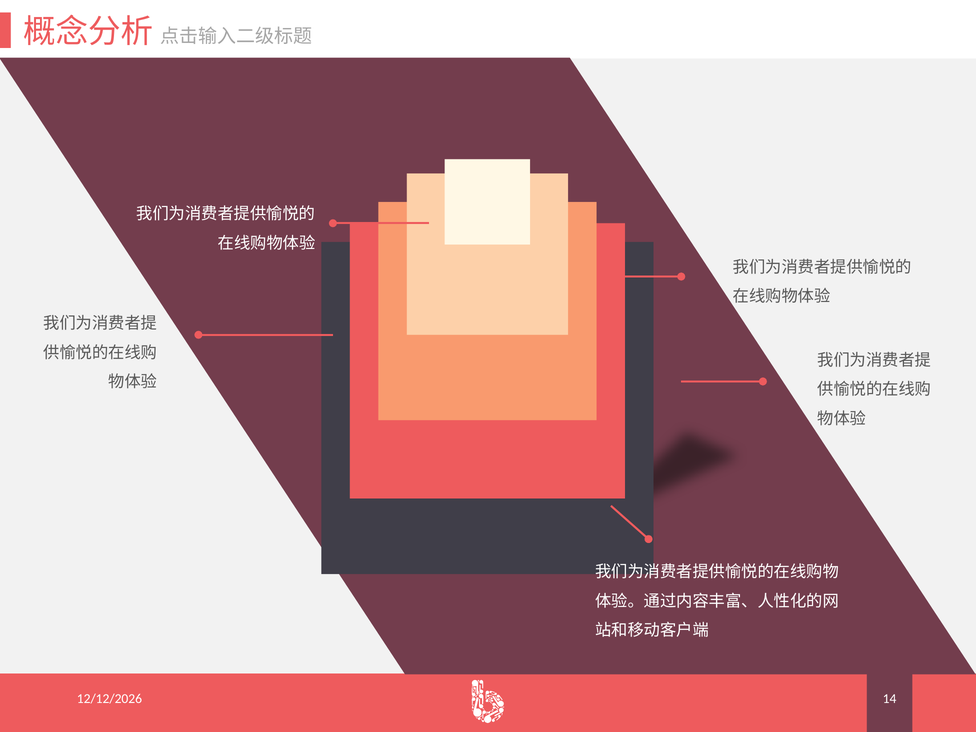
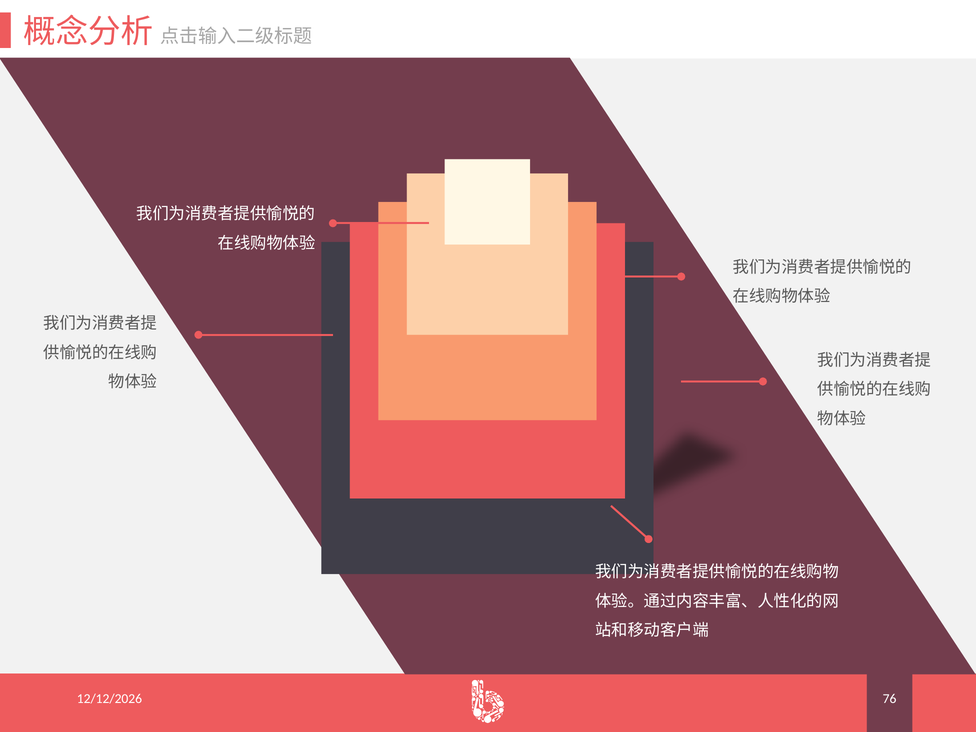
14: 14 -> 76
